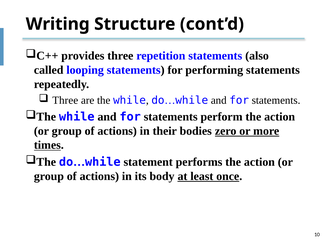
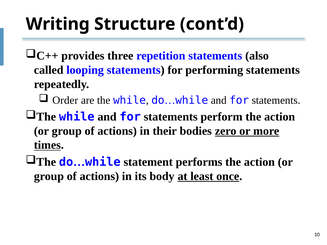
Three at (65, 101): Three -> Order
